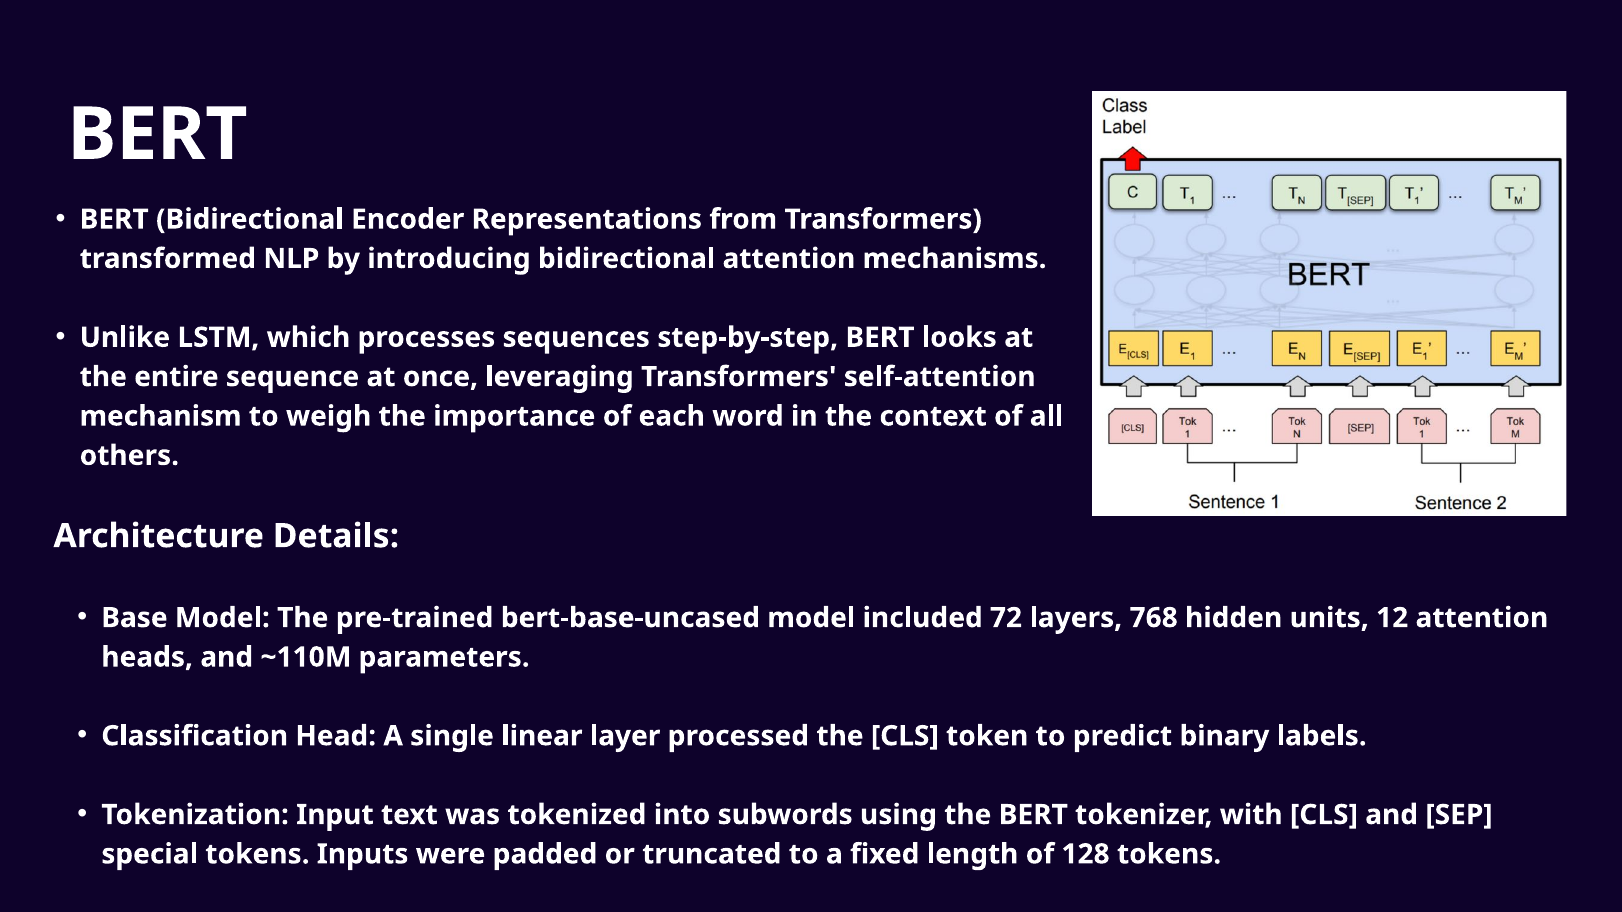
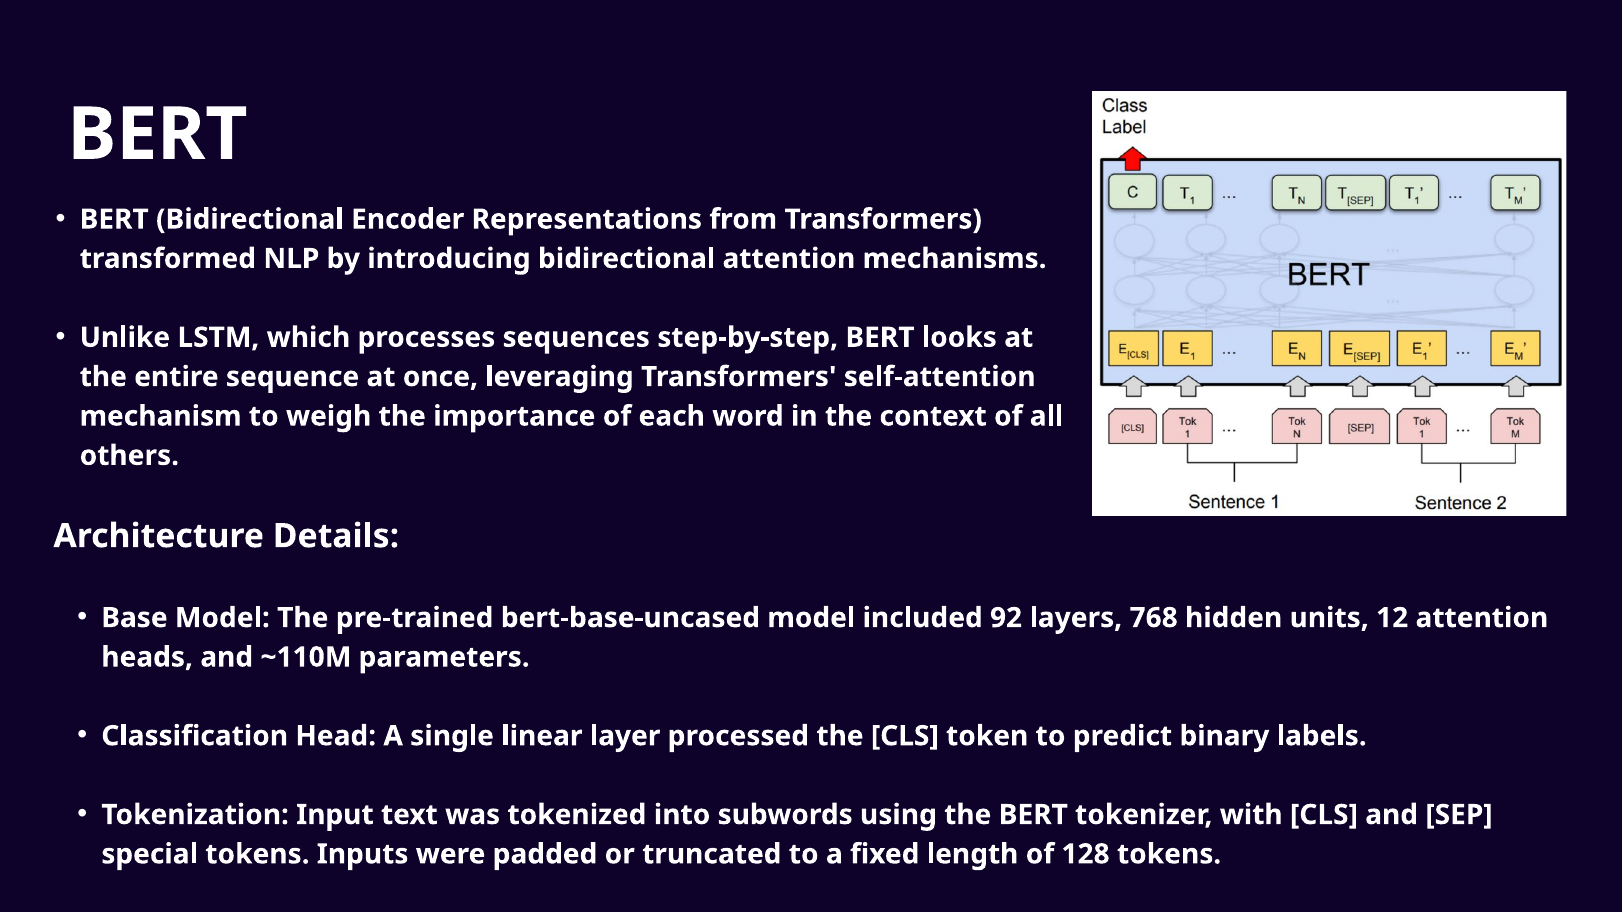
72: 72 -> 92
